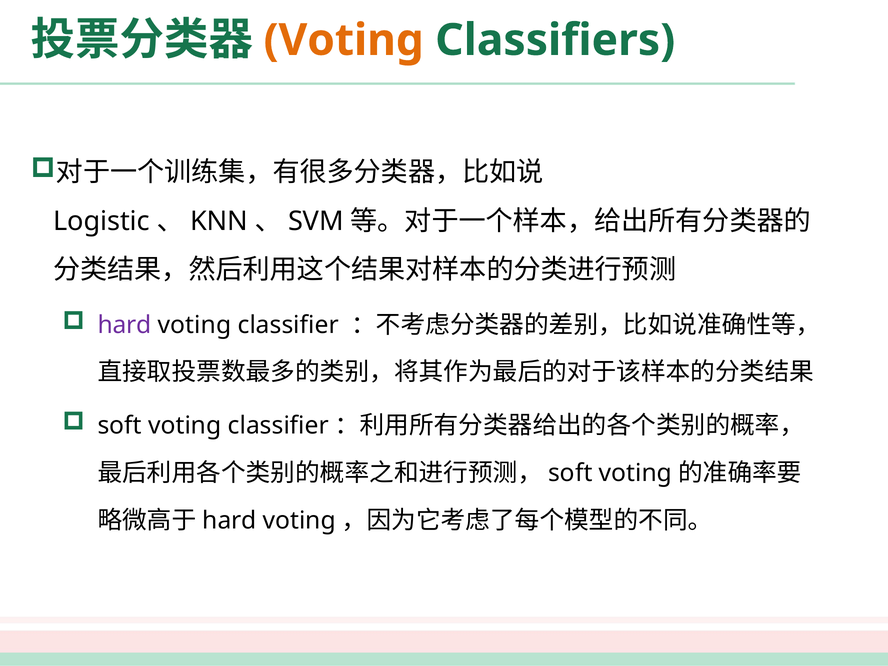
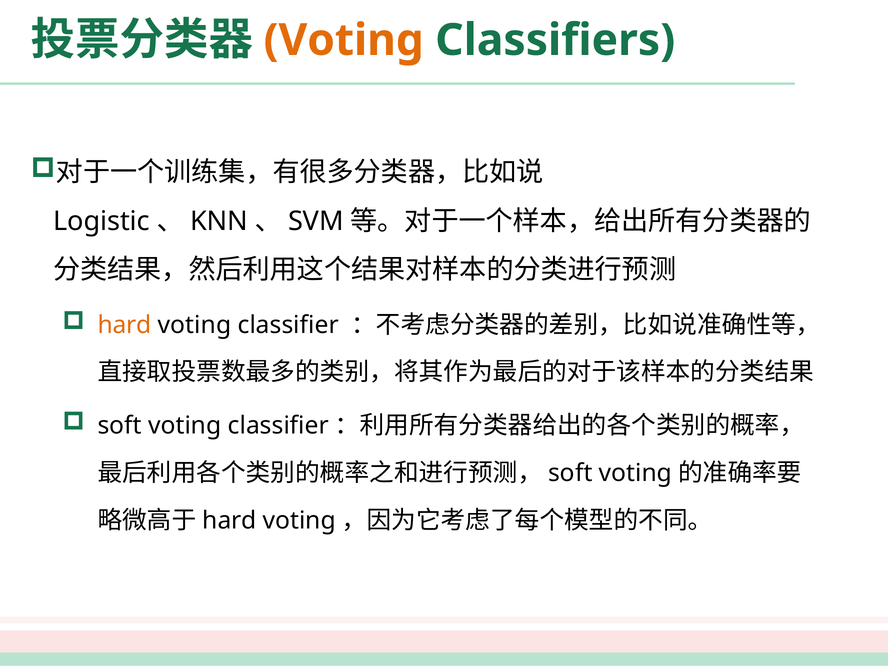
hard at (125, 325) colour: purple -> orange
